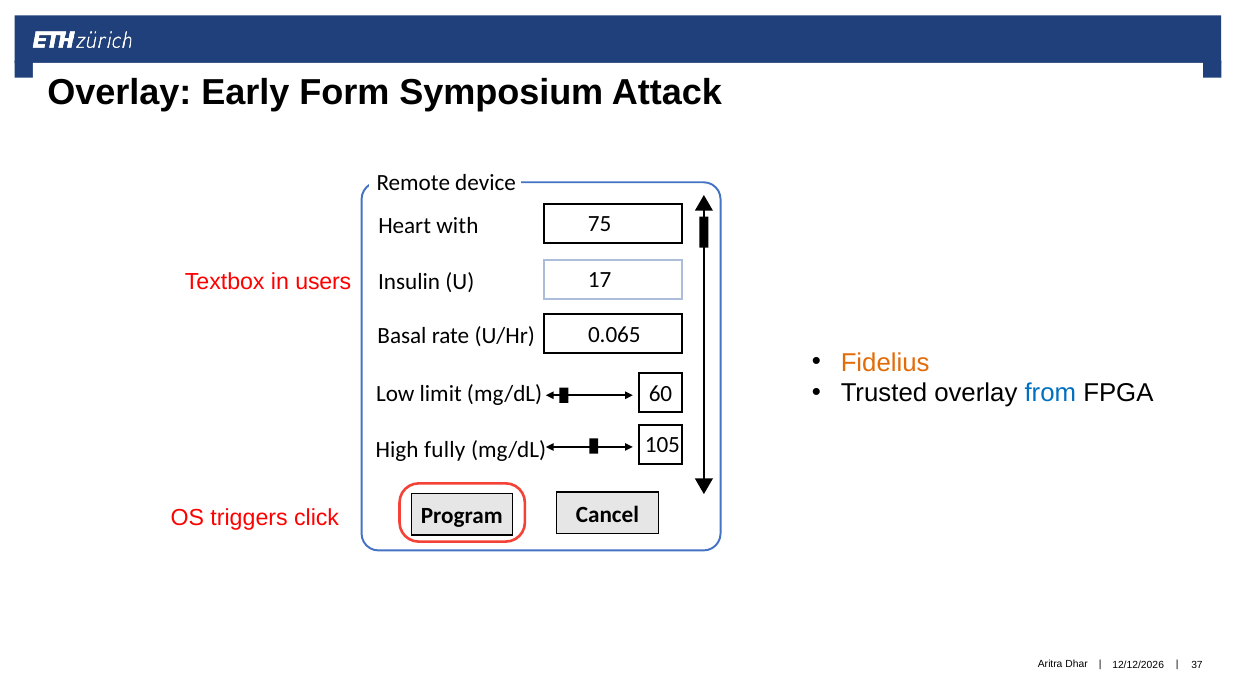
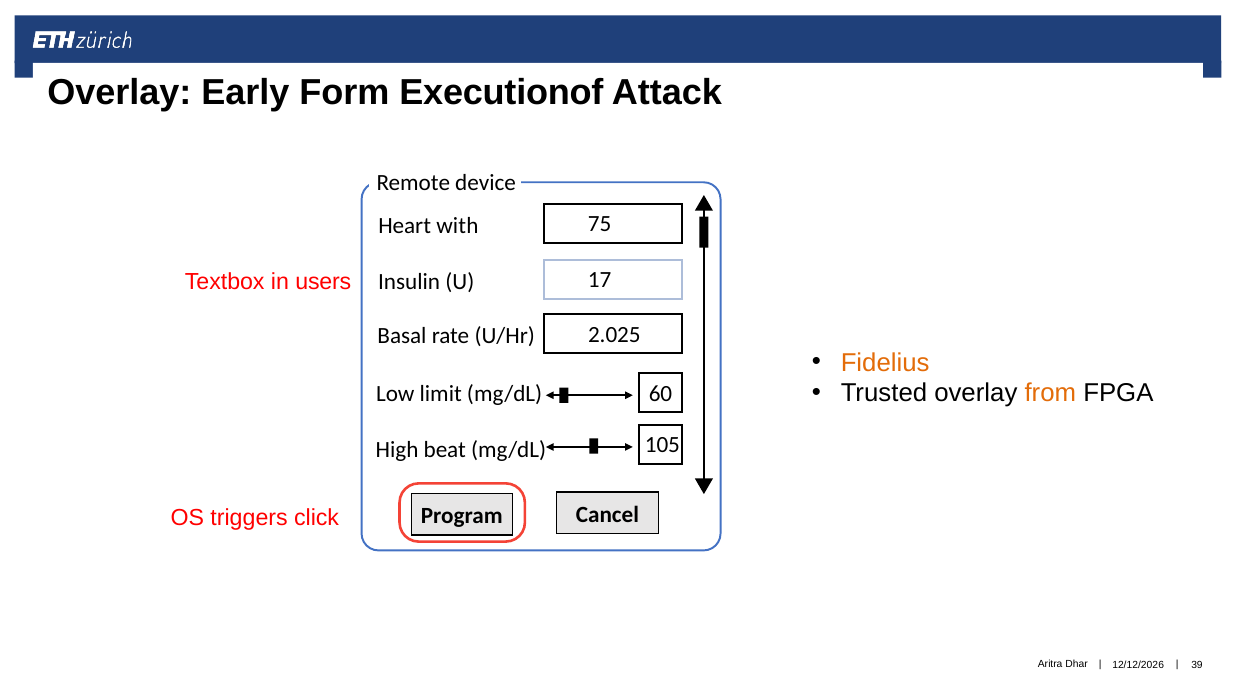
Symposium: Symposium -> Executionof
0.065: 0.065 -> 2.025
from colour: blue -> orange
fully: fully -> beat
37: 37 -> 39
